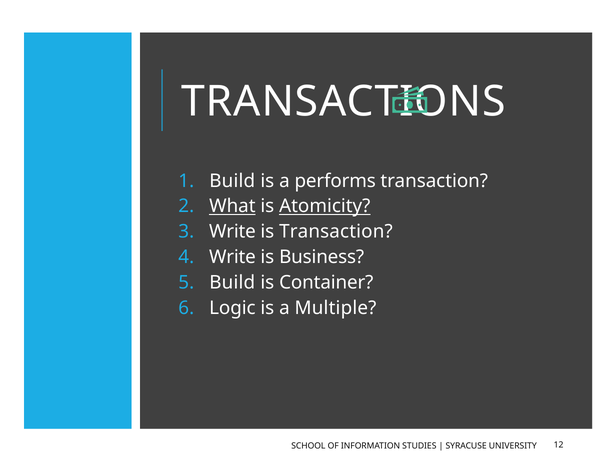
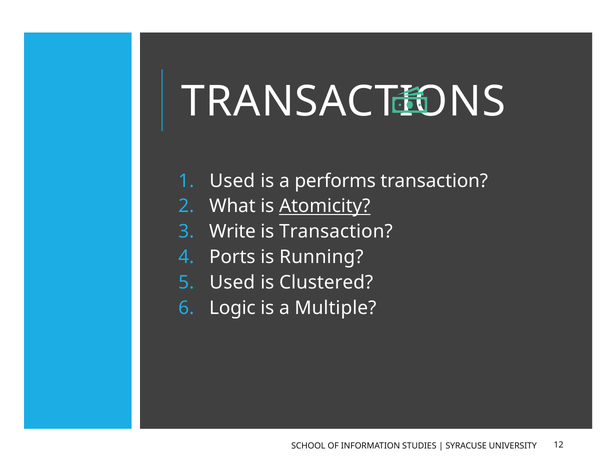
Build at (232, 181): Build -> Used
What underline: present -> none
Write at (232, 257): Write -> Ports
Business: Business -> Running
Build at (232, 283): Build -> Used
Container: Container -> Clustered
